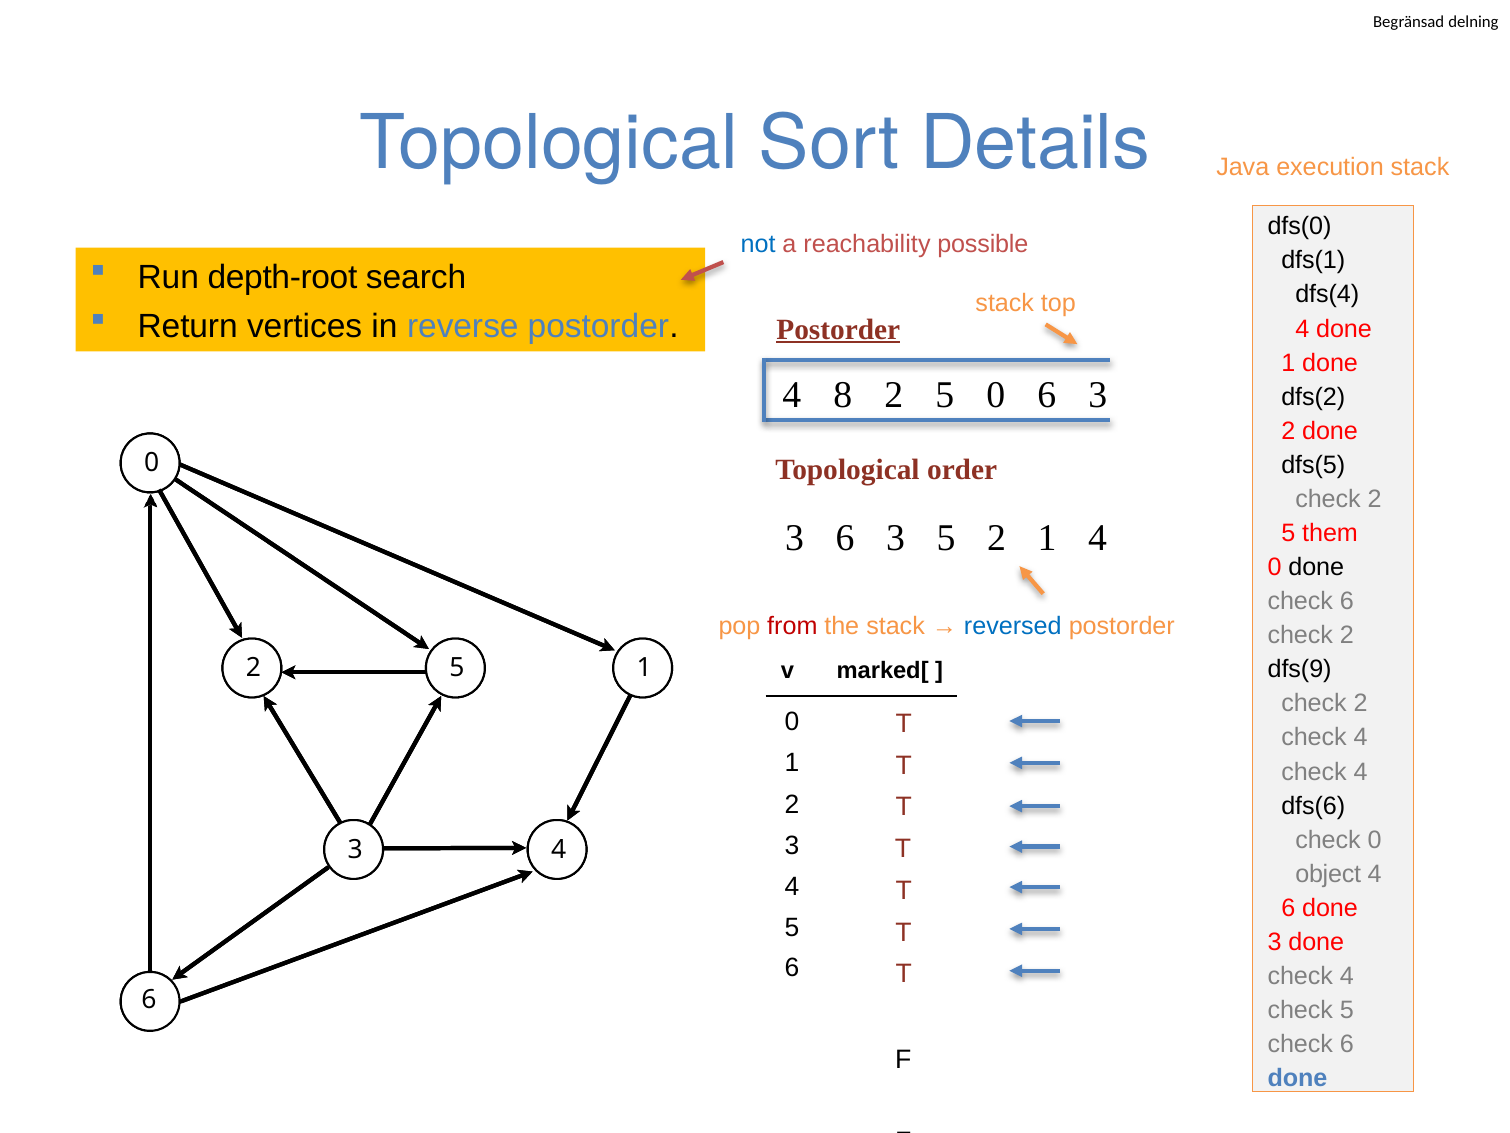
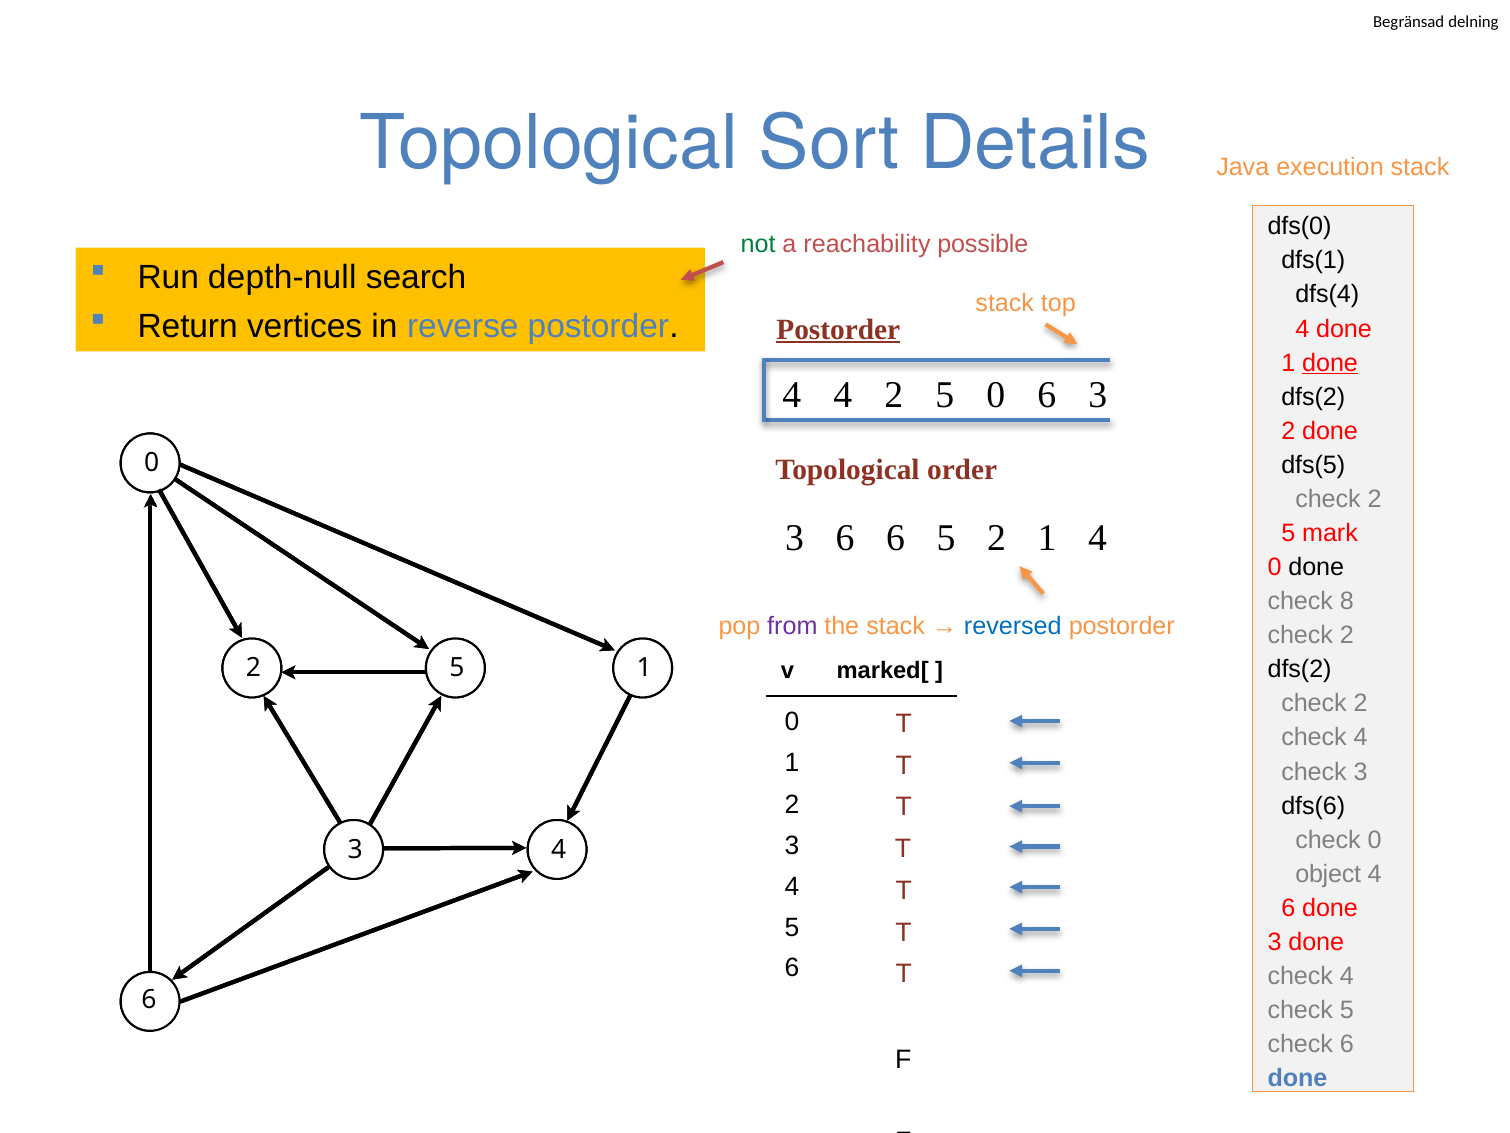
not colour: blue -> green
depth-root: depth-root -> depth-null
done at (1330, 363) underline: none -> present
4 8: 8 -> 4
3 6 3: 3 -> 6
them: them -> mark
6 at (1347, 601): 6 -> 8
from colour: red -> purple
dfs(9 at (1300, 669): dfs(9 -> dfs(2
4 at (1361, 771): 4 -> 3
